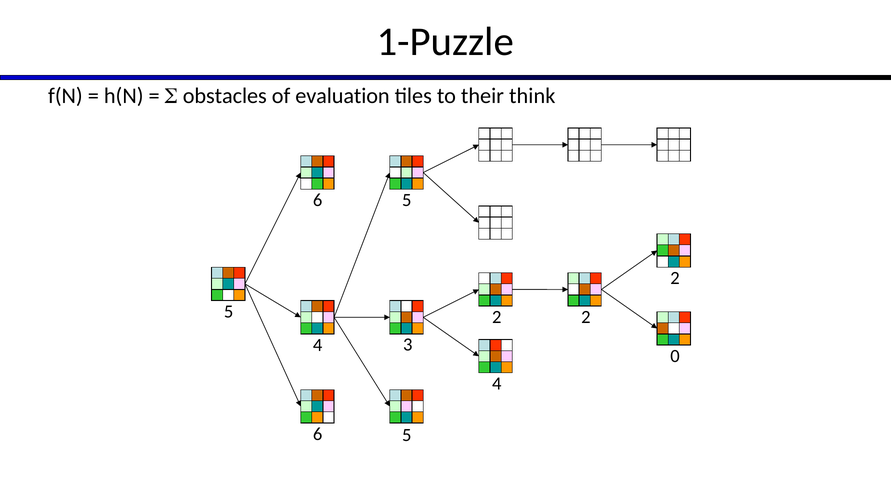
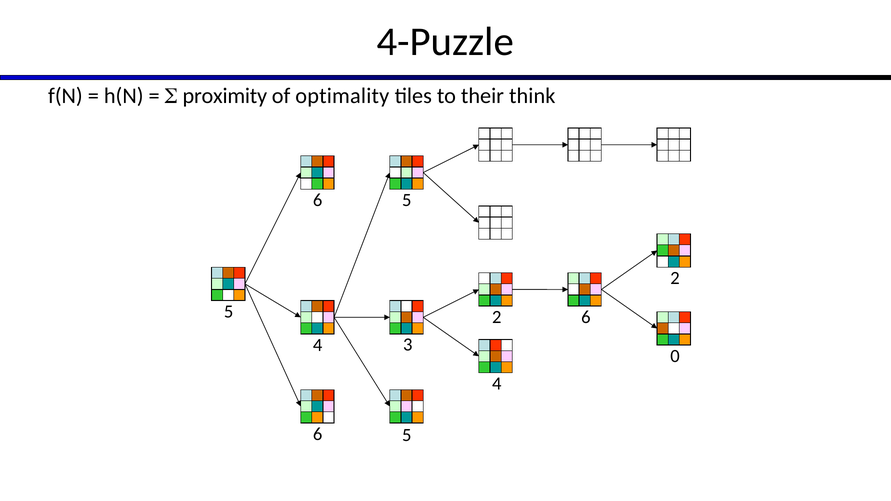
1-Puzzle: 1-Puzzle -> 4-Puzzle
obstacles: obstacles -> proximity
evaluation: evaluation -> optimality
2 at (586, 317): 2 -> 6
